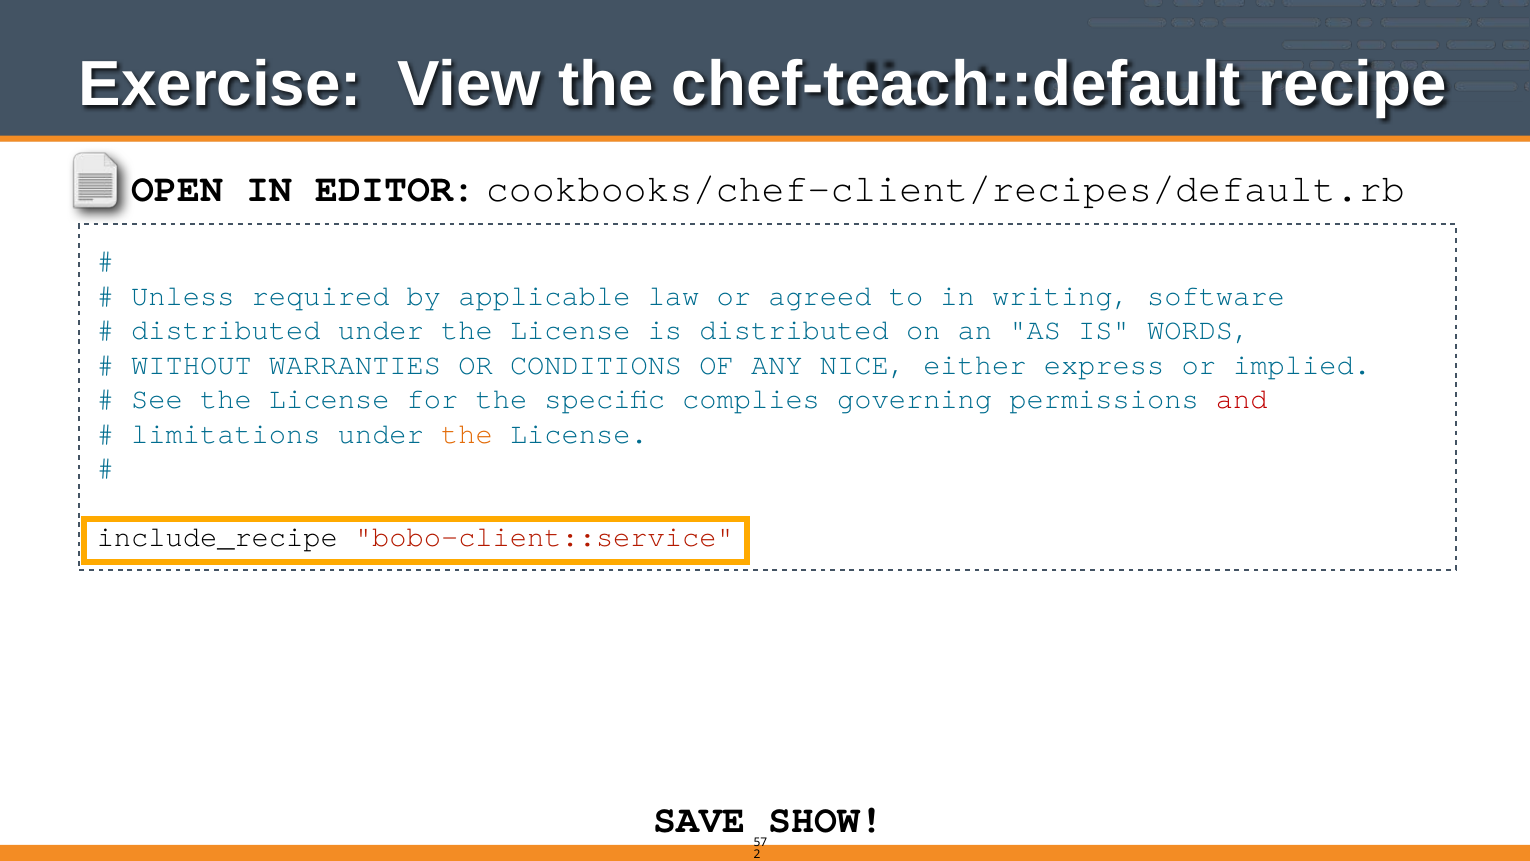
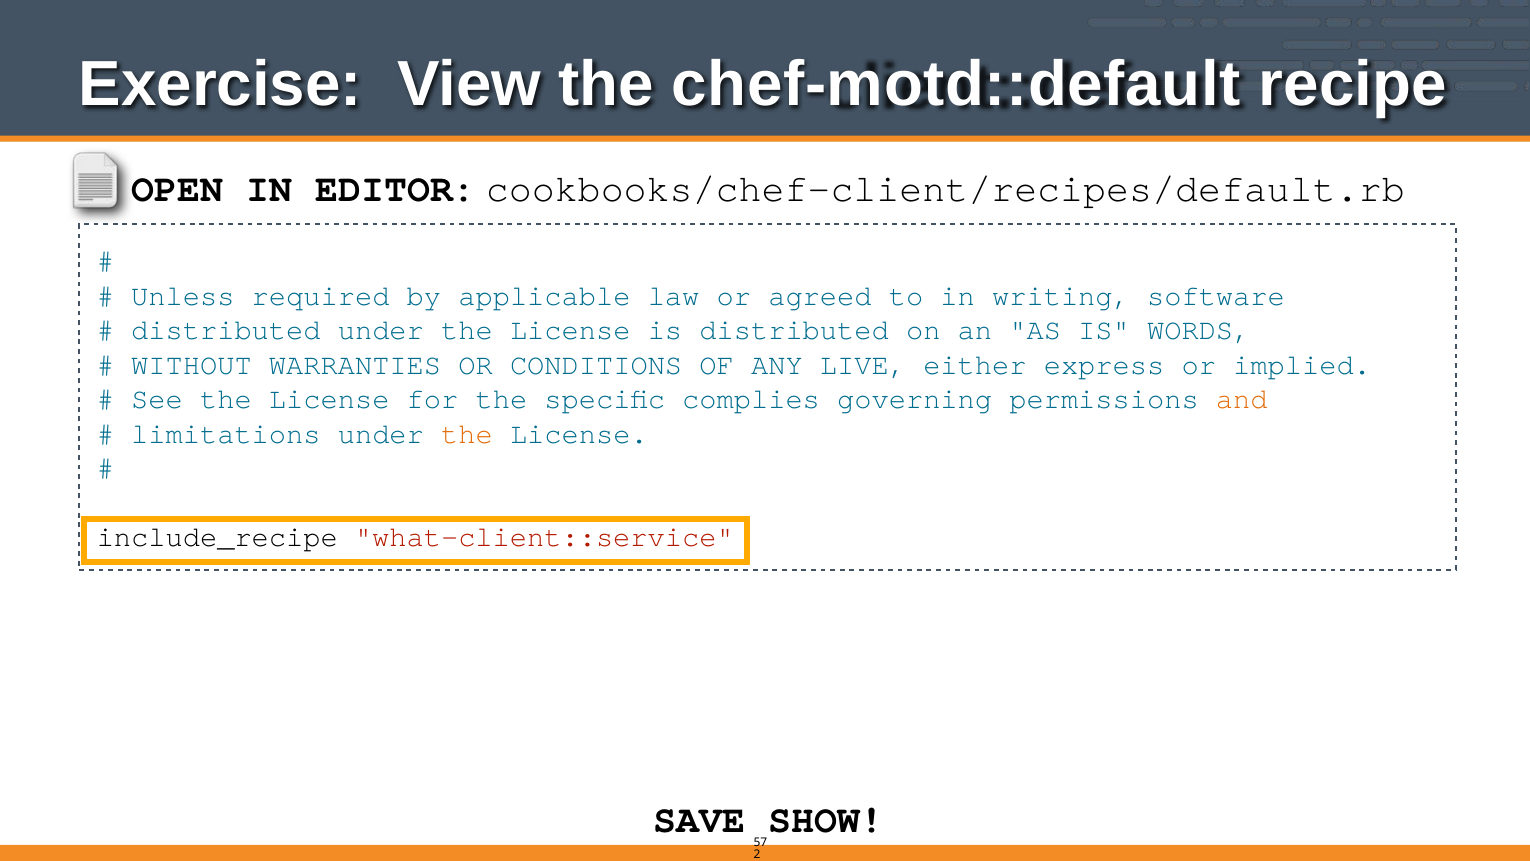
chef-teach::default: chef-teach::default -> chef-motd::default
NICE: NICE -> LIVE
and colour: red -> orange
bobo-client::service: bobo-client::service -> what-client::service
